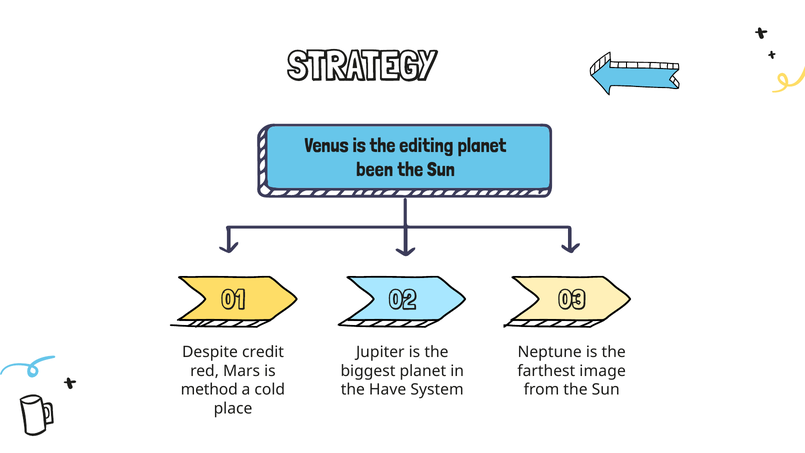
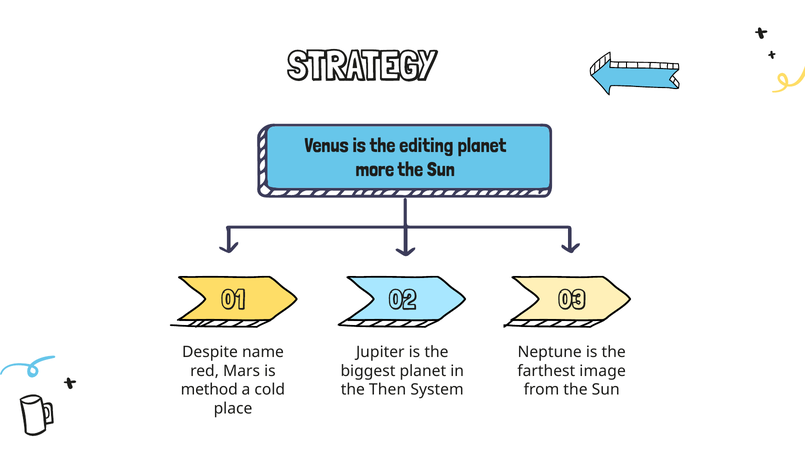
been: been -> more
credit: credit -> name
Have: Have -> Then
